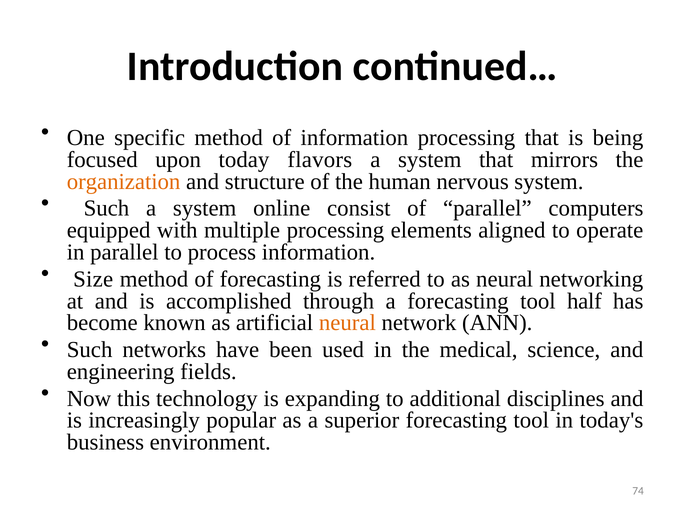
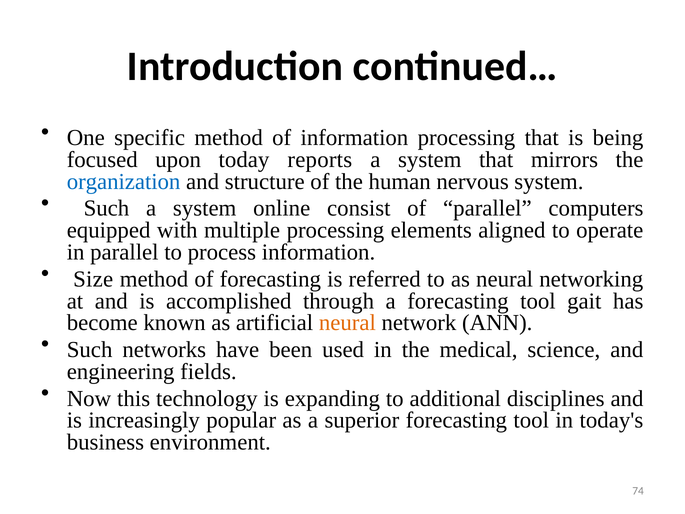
flavors: flavors -> reports
organization colour: orange -> blue
half: half -> gait
